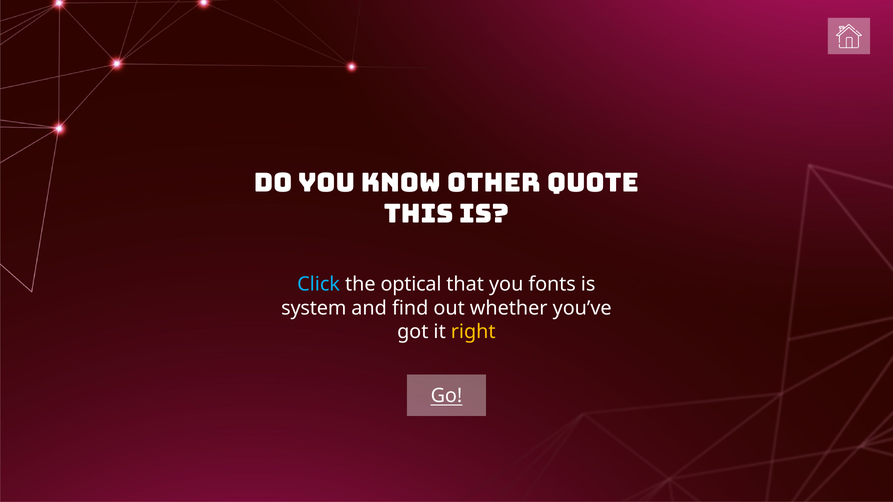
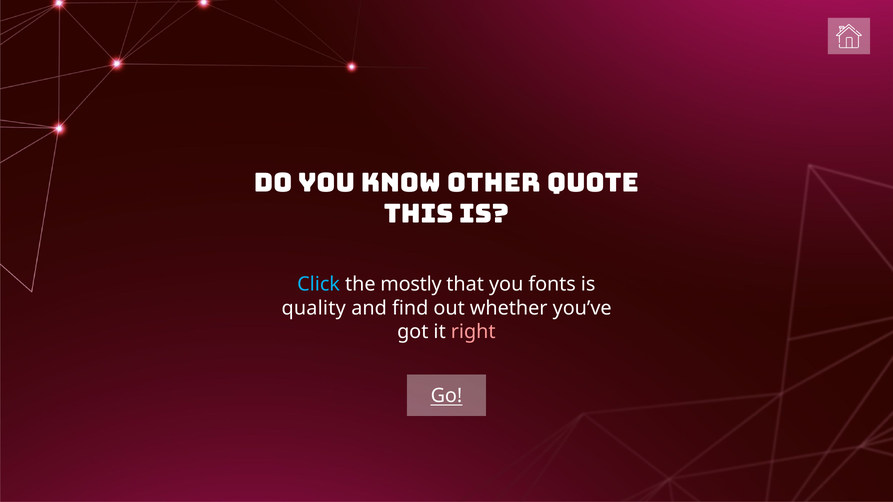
optical: optical -> mostly
system: system -> quality
right colour: yellow -> pink
